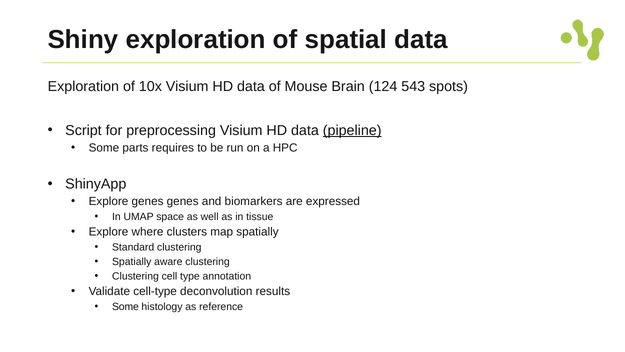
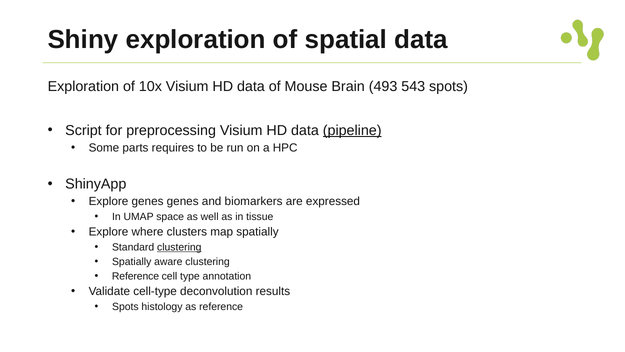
124: 124 -> 493
clustering at (179, 247) underline: none -> present
Clustering at (135, 276): Clustering -> Reference
Some at (125, 306): Some -> Spots
